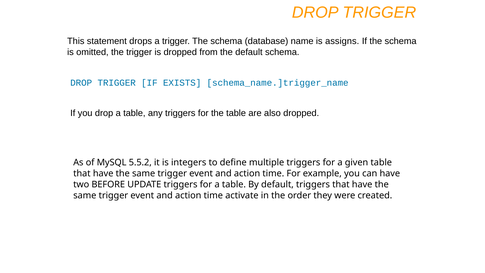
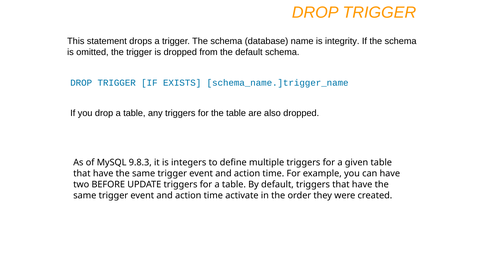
assigns: assigns -> integrity
5.5.2: 5.5.2 -> 9.8.3
